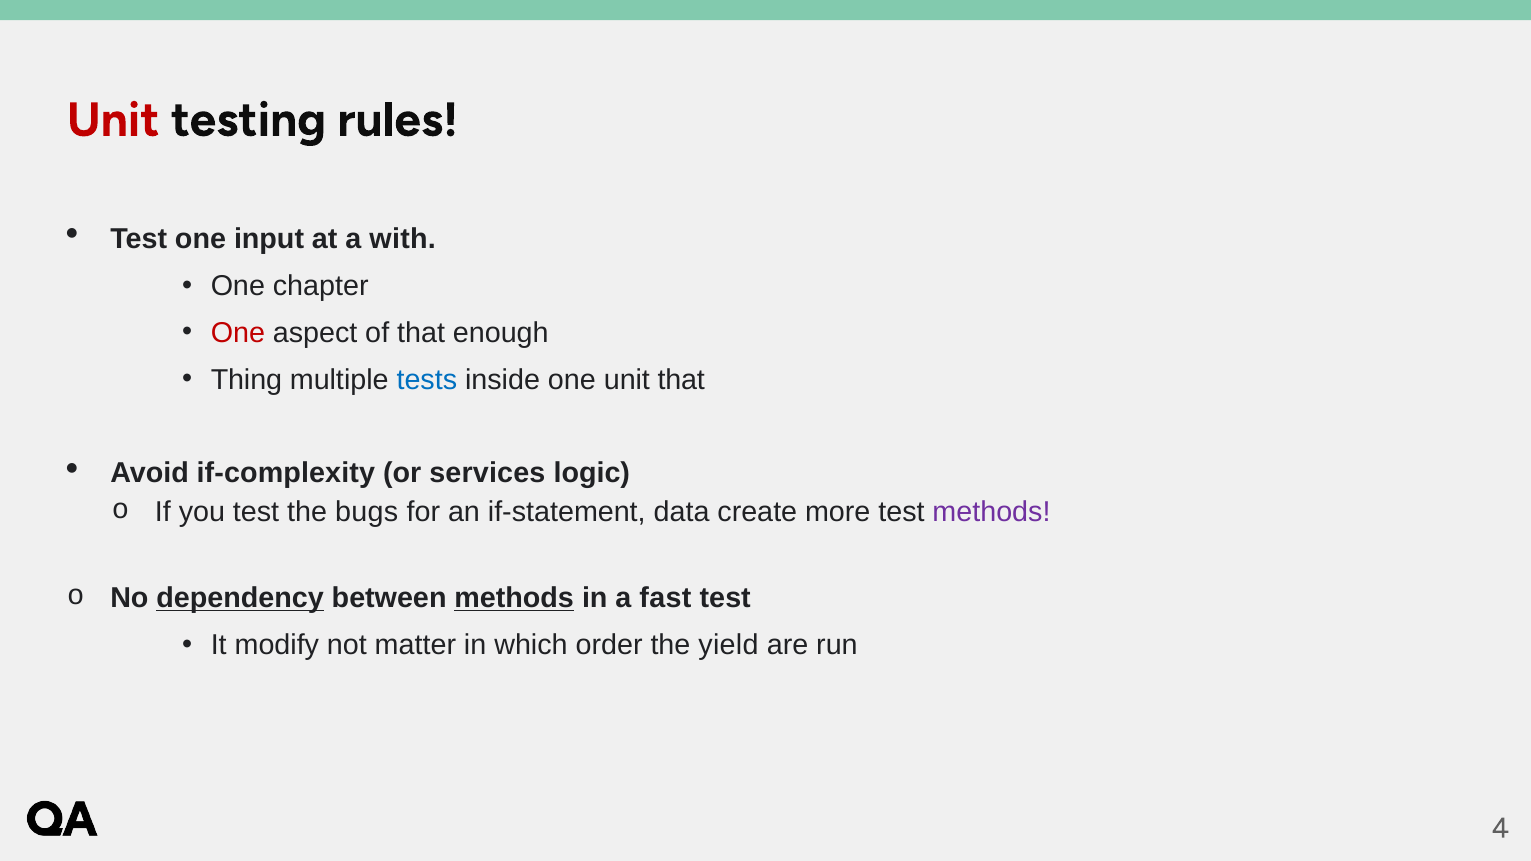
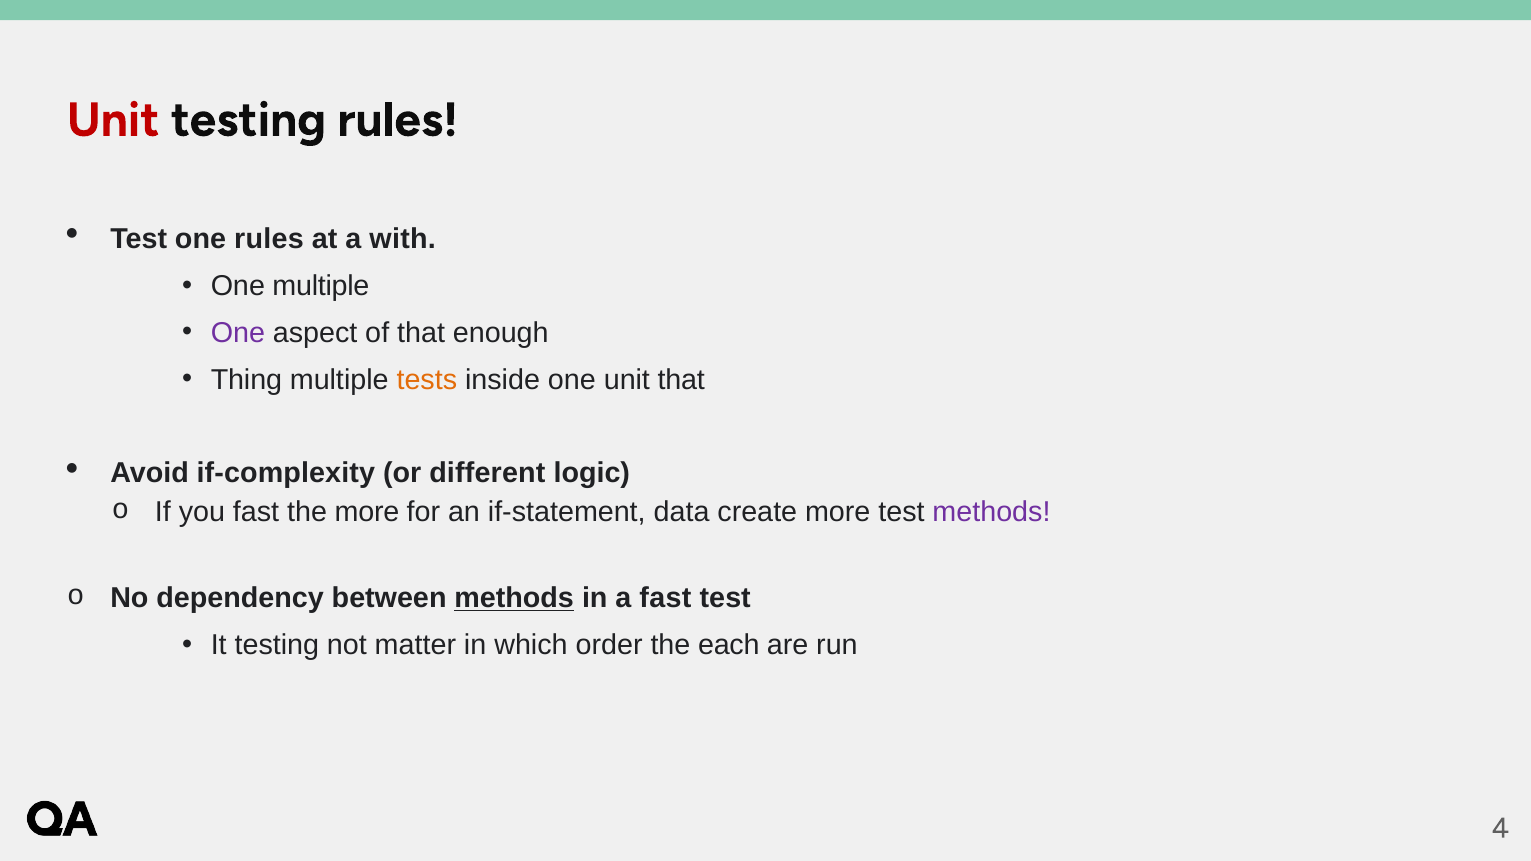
one input: input -> rules
One chapter: chapter -> multiple
One at (238, 333) colour: red -> purple
tests colour: blue -> orange
services: services -> different
you test: test -> fast
the bugs: bugs -> more
dependency underline: present -> none
It modify: modify -> testing
yield: yield -> each
